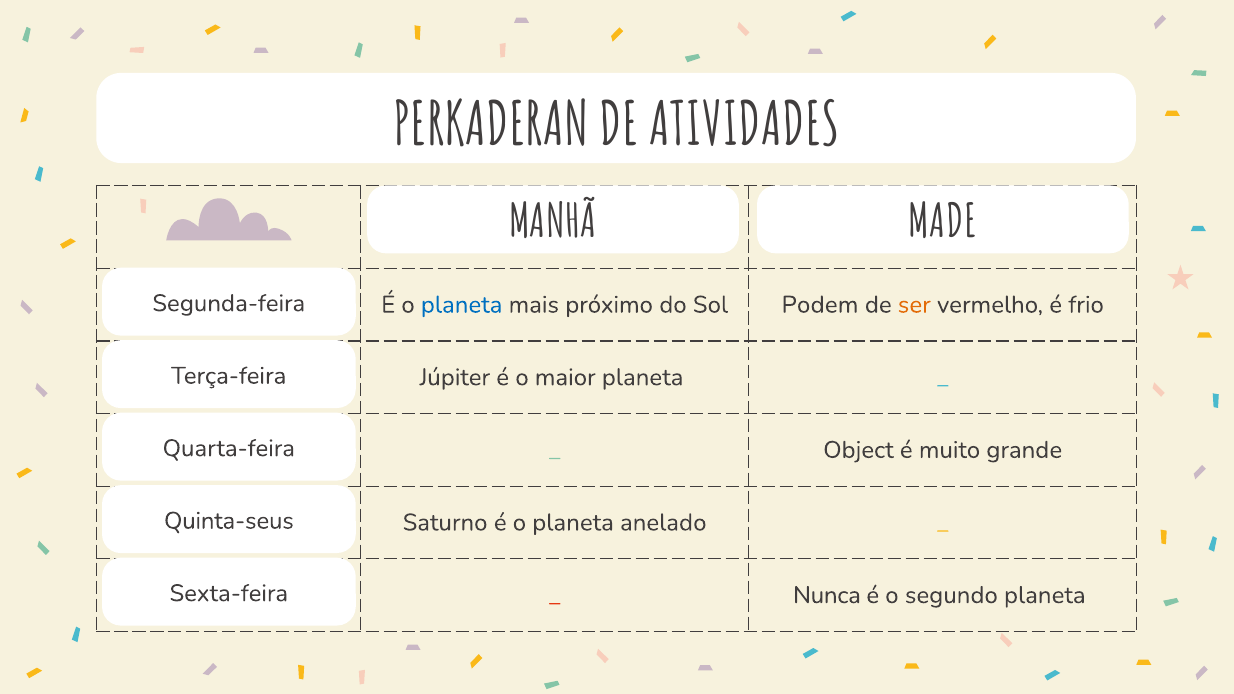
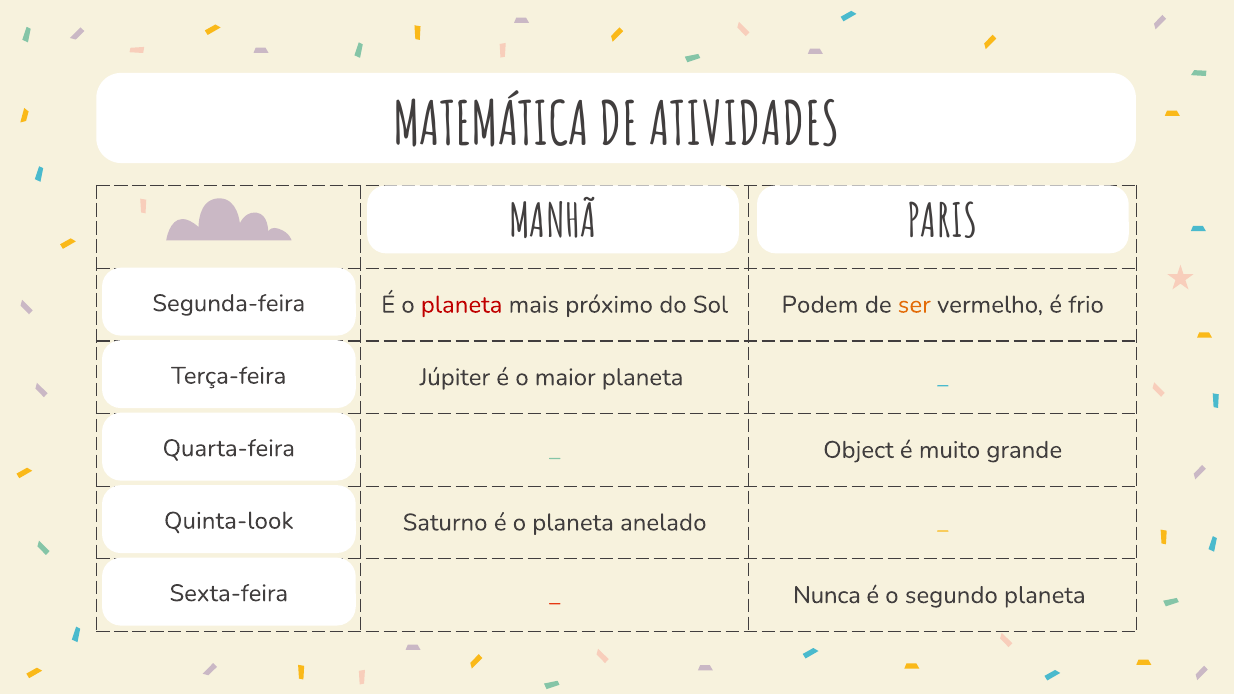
PERKADERAN: PERKADERAN -> MATEMÁTICA
MADE: MADE -> PARIS
planeta at (462, 305) colour: blue -> red
Quinta-seus: Quinta-seus -> Quinta-look
